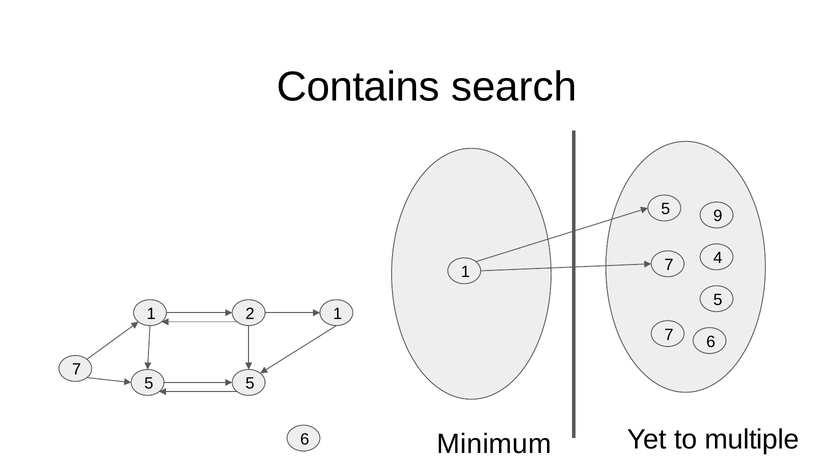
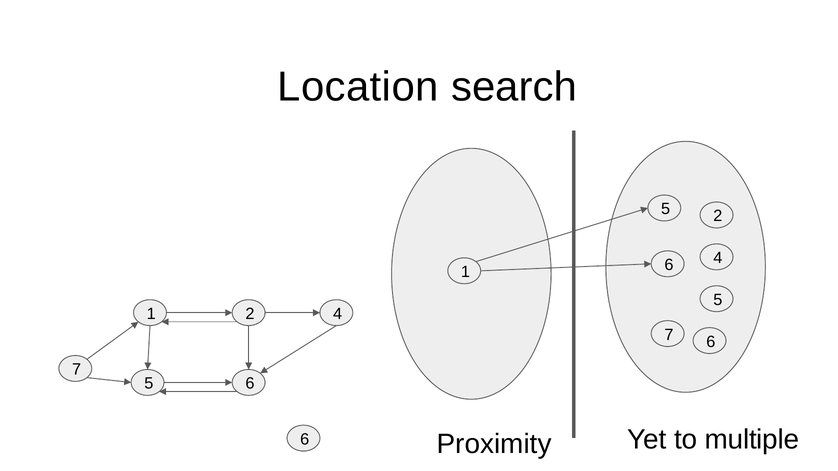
Contains: Contains -> Location
5 9: 9 -> 2
7 at (669, 265): 7 -> 6
1 2 1: 1 -> 4
5 at (250, 384): 5 -> 6
Minimum: Minimum -> Proximity
